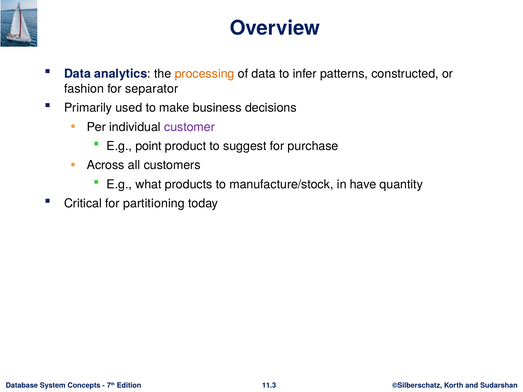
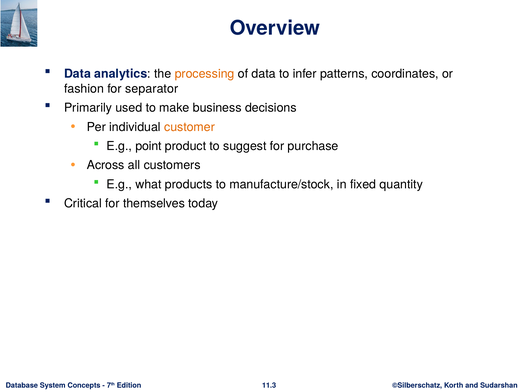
constructed: constructed -> coordinates
customer colour: purple -> orange
have: have -> fixed
partitioning: partitioning -> themselves
